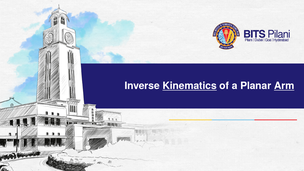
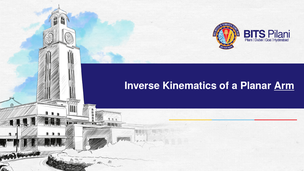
Kinematics underline: present -> none
